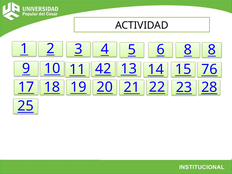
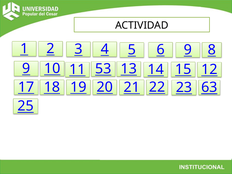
6 8: 8 -> 9
42: 42 -> 53
76: 76 -> 12
28: 28 -> 63
